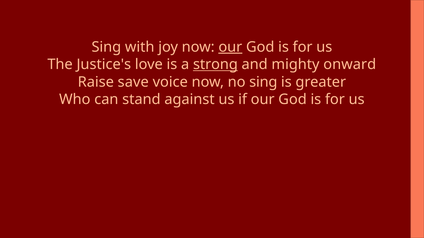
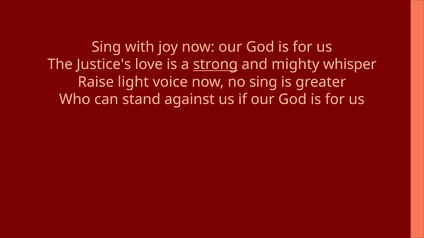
our at (230, 47) underline: present -> none
onward: onward -> whisper
save: save -> light
